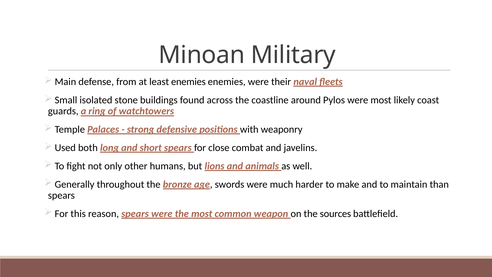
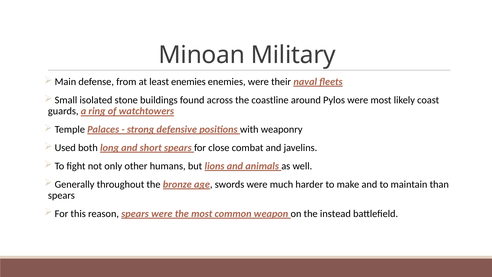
sources: sources -> instead
